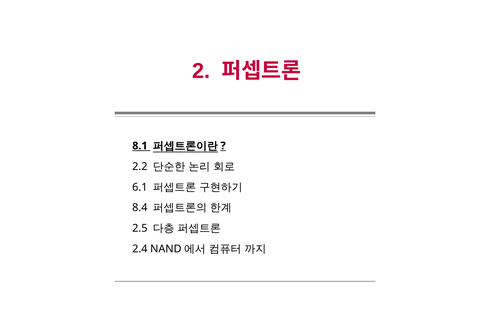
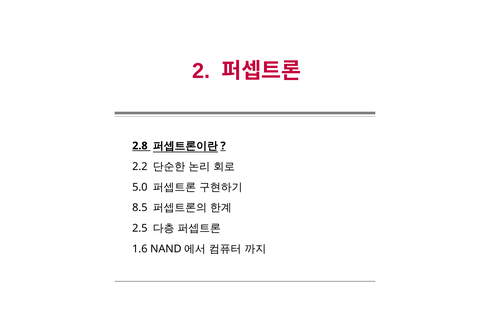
8.1: 8.1 -> 2.8
6.1: 6.1 -> 5.0
8.4: 8.4 -> 8.5
2.4: 2.4 -> 1.6
